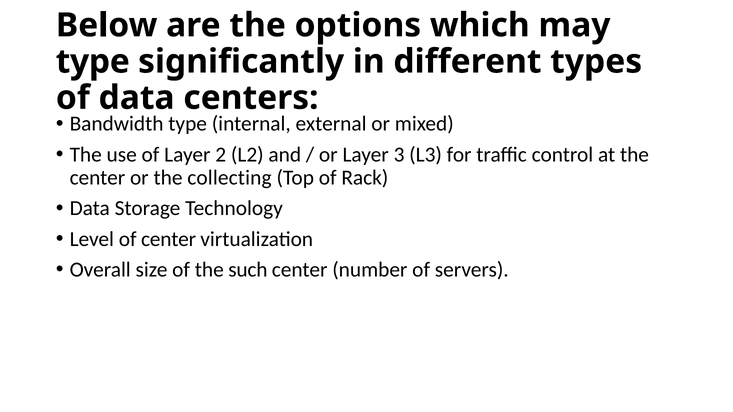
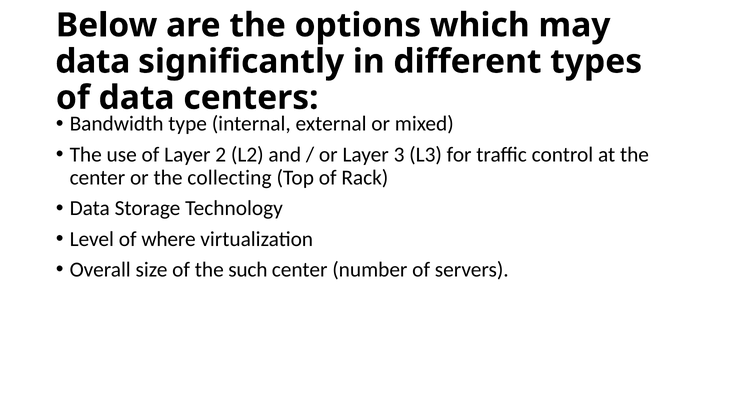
type at (93, 62): type -> data
of center: center -> where
